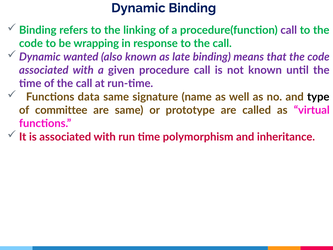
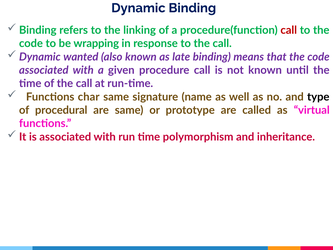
call at (289, 30) colour: purple -> red
data: data -> char
committee: committee -> procedural
